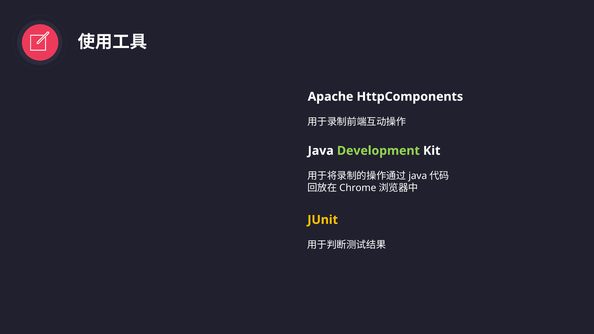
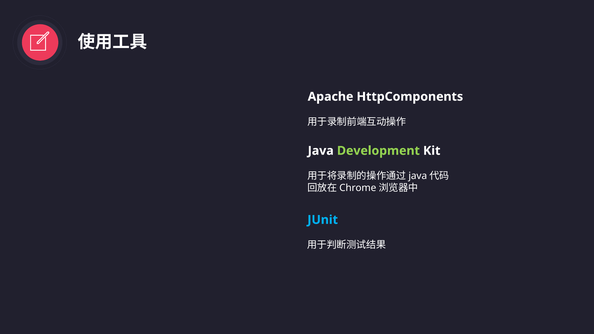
JUnit colour: yellow -> light blue
